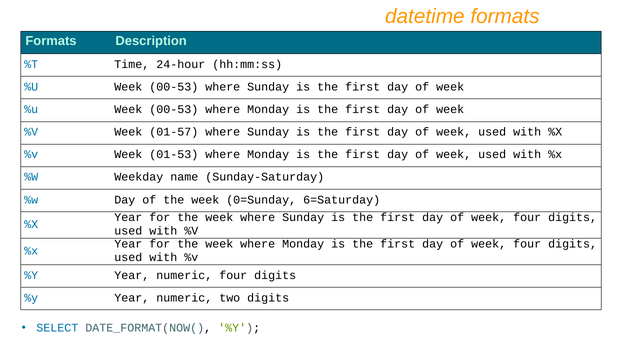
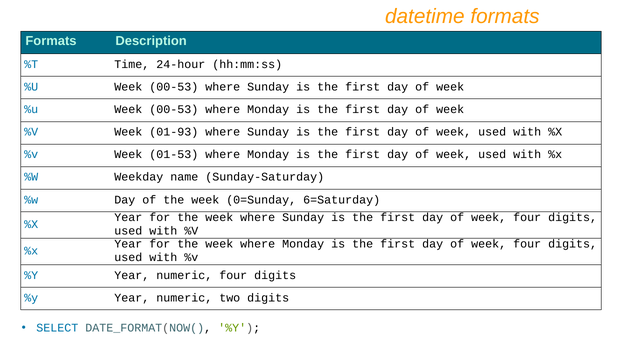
01-57: 01-57 -> 01-93
